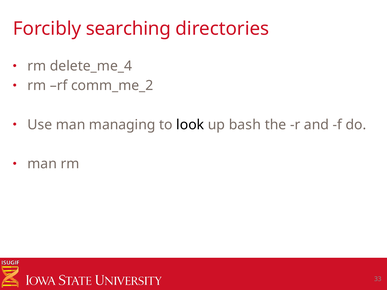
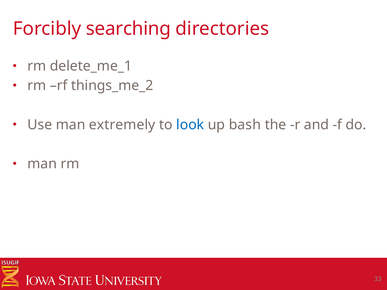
delete_me_4: delete_me_4 -> delete_me_1
comm_me_2: comm_me_2 -> things_me_2
managing: managing -> extremely
look colour: black -> blue
